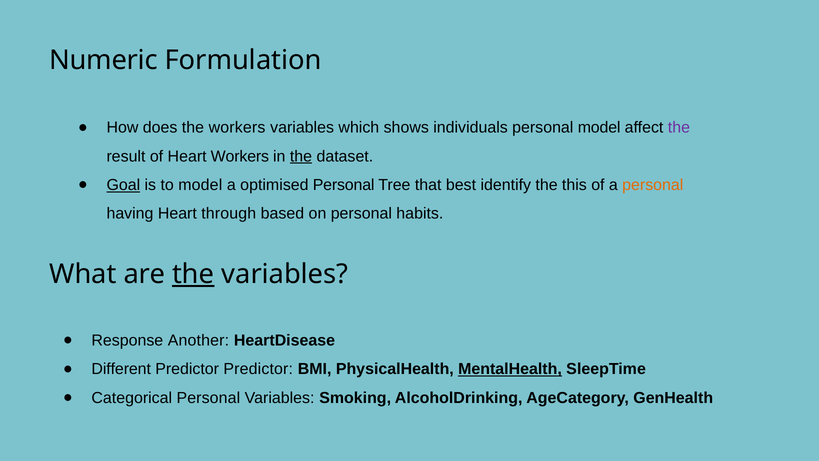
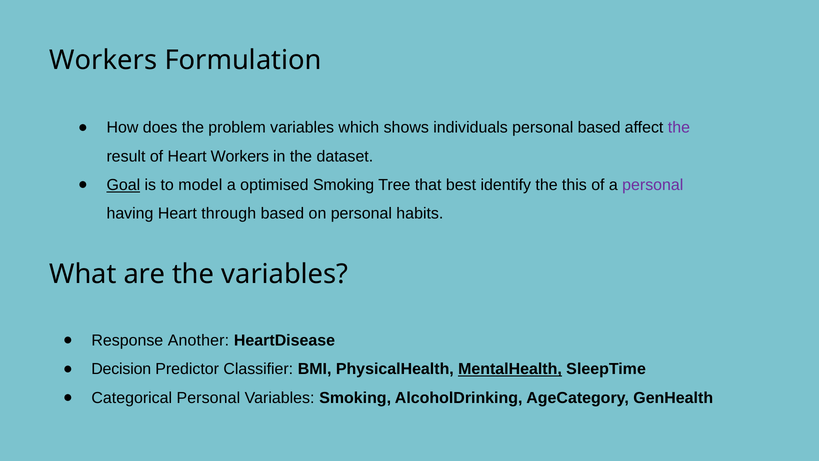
Numeric at (103, 60): Numeric -> Workers
the workers: workers -> problem
personal model: model -> based
the at (301, 156) underline: present -> none
optimised Personal: Personal -> Smoking
personal at (653, 185) colour: orange -> purple
the at (193, 274) underline: present -> none
Different: Different -> Decision
Predictor Predictor: Predictor -> Classifier
